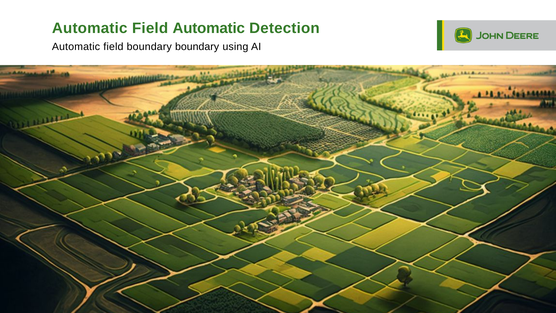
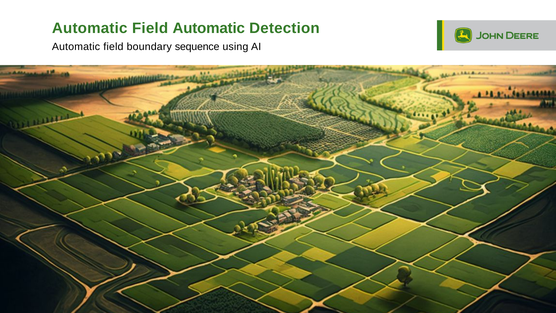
boundary boundary: boundary -> sequence
